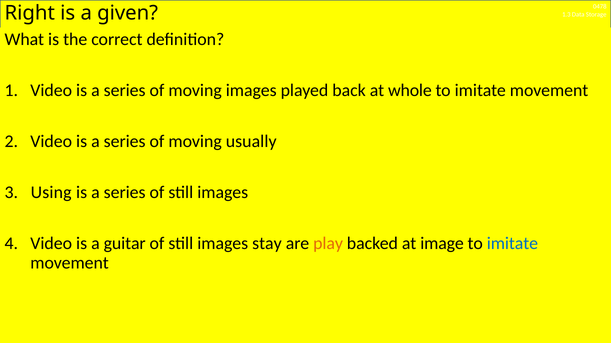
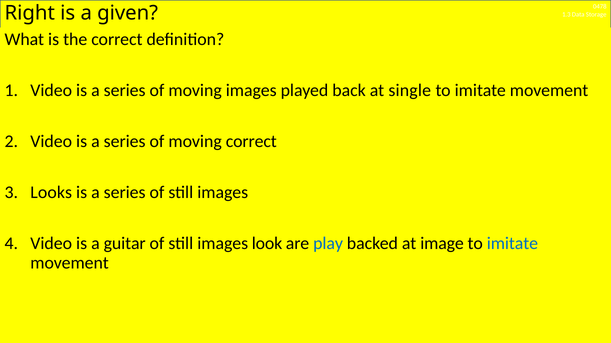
whole: whole -> single
moving usually: usually -> correct
Using: Using -> Looks
stay: stay -> look
play colour: orange -> blue
